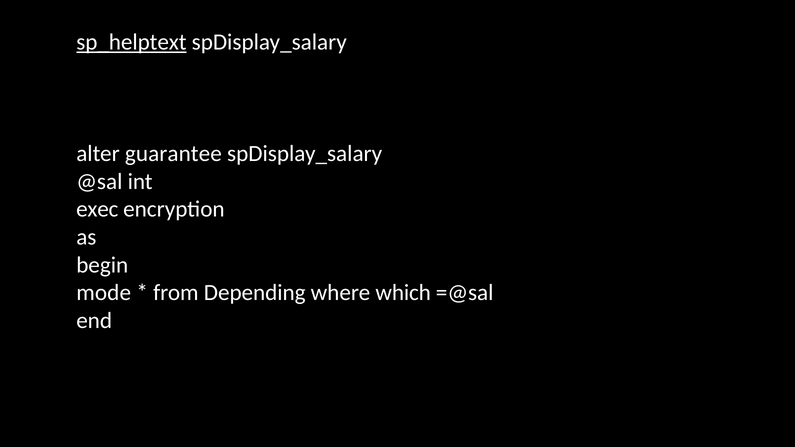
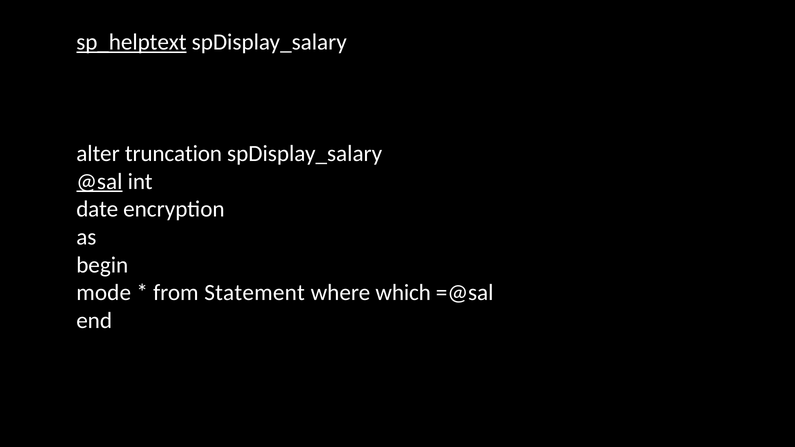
guarantee: guarantee -> truncation
@sal underline: none -> present
exec: exec -> date
Depending: Depending -> Statement
